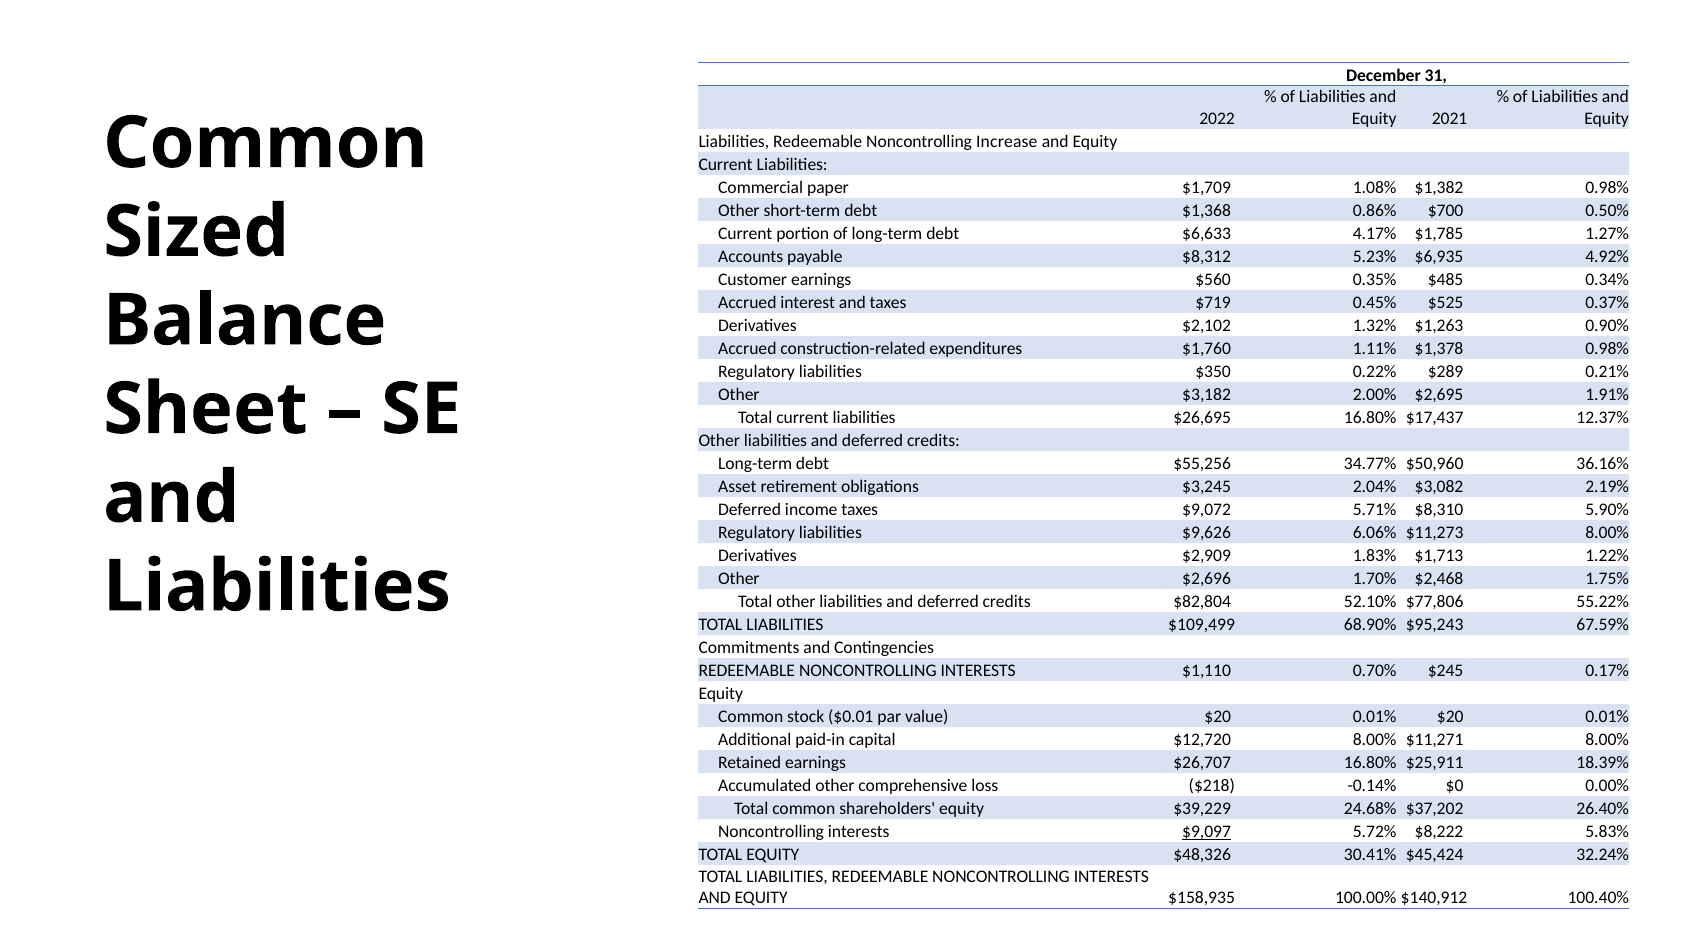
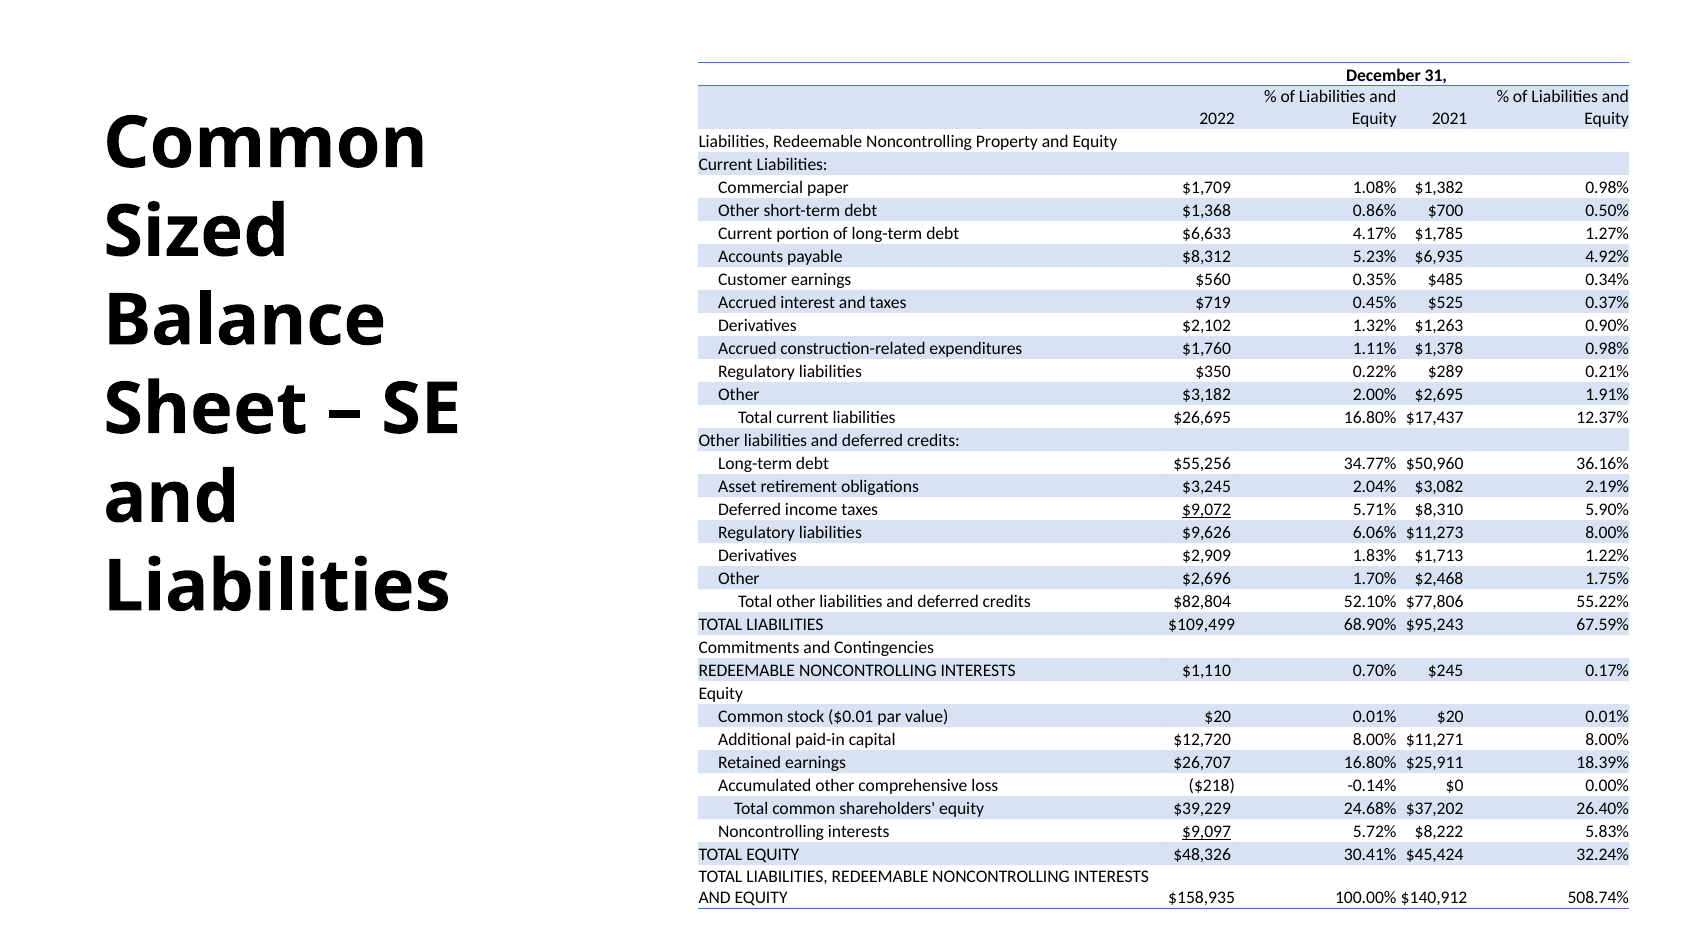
Increase: Increase -> Property
$9,072 underline: none -> present
100.40%: 100.40% -> 508.74%
